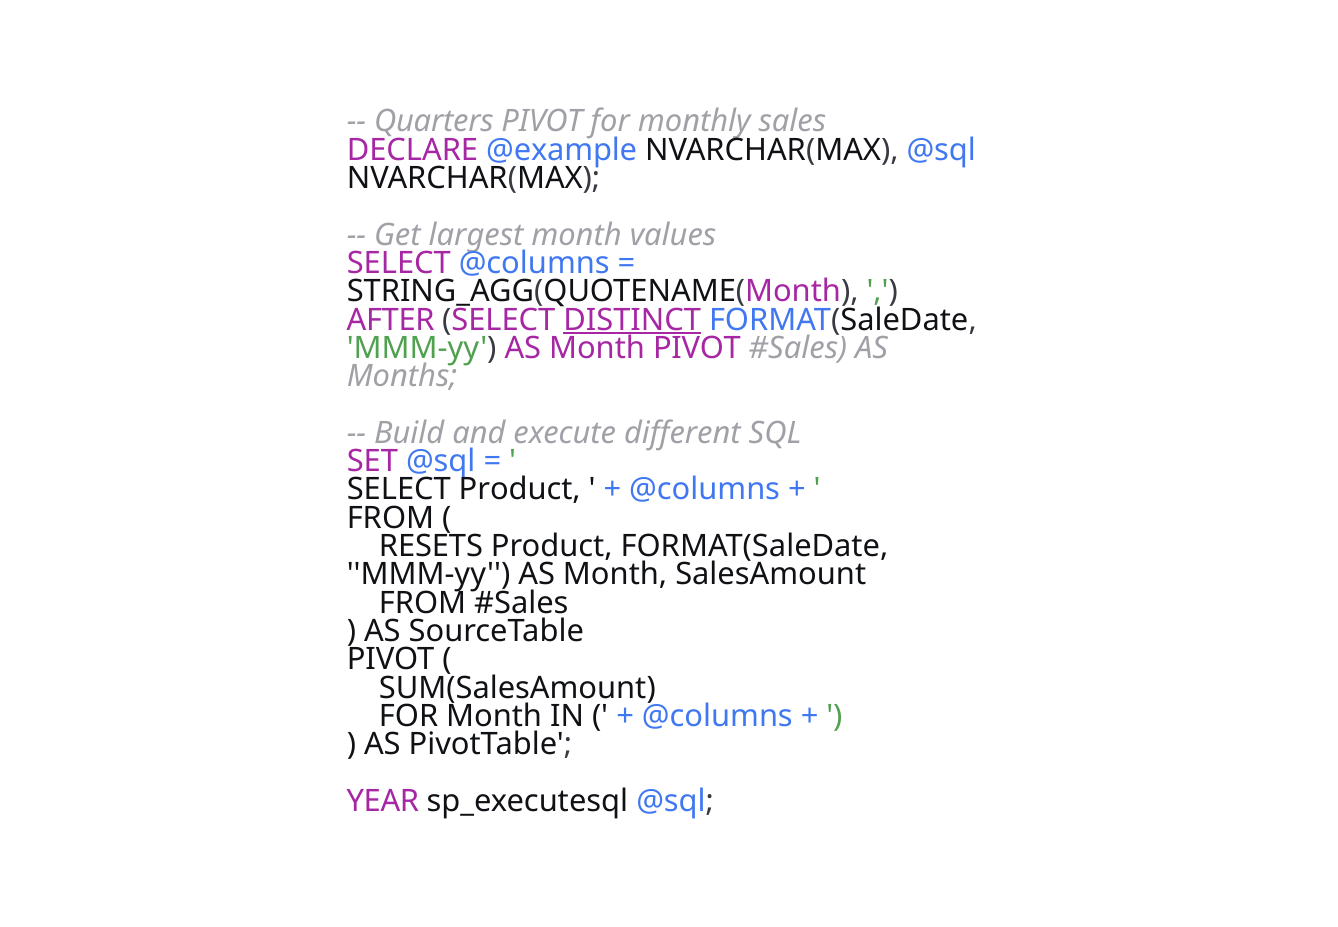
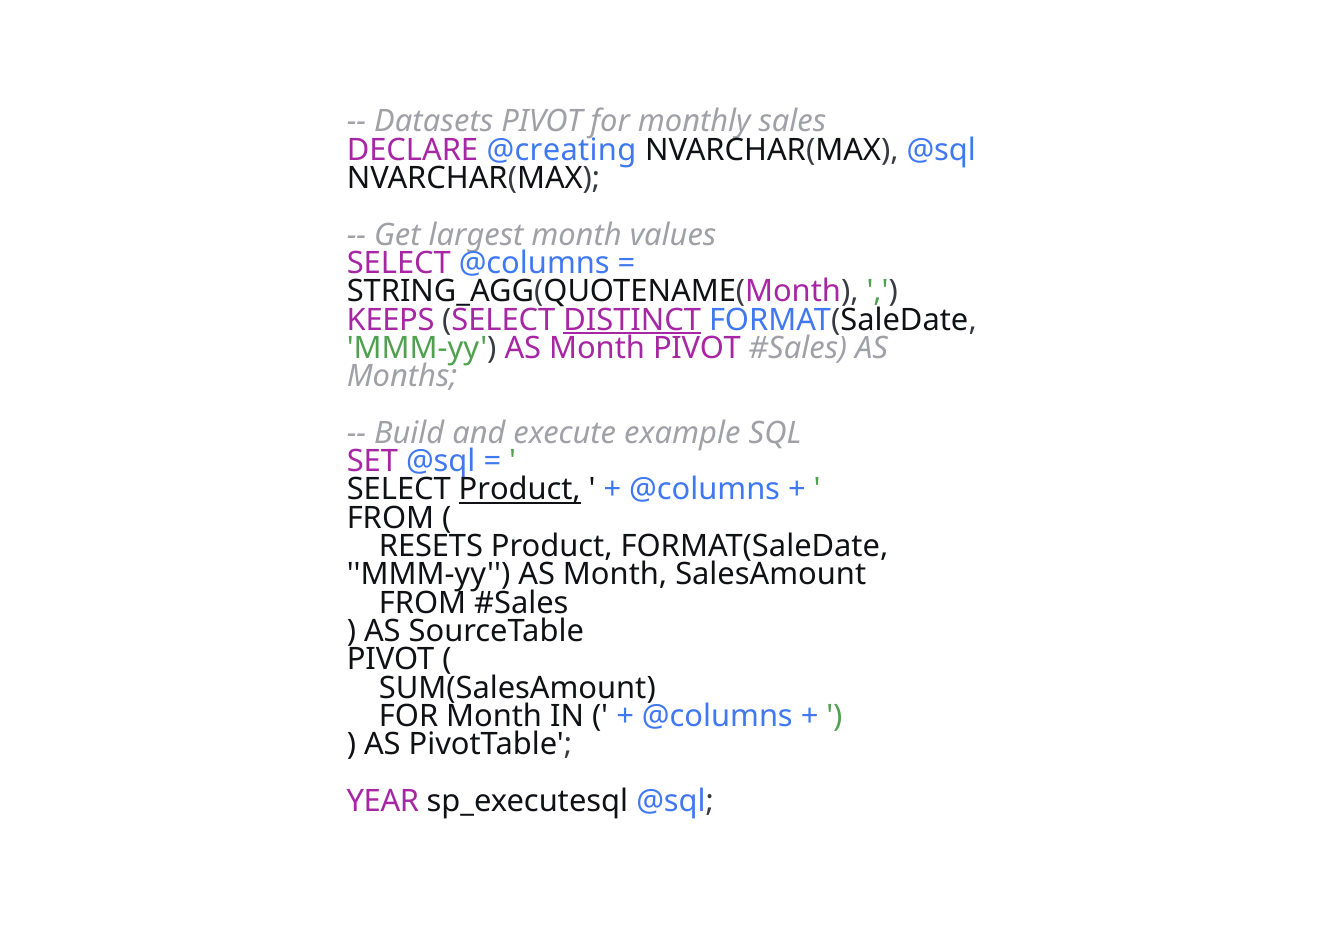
Quarters: Quarters -> Datasets
@example: @example -> @creating
AFTER: AFTER -> KEEPS
different: different -> example
Product at (520, 489) underline: none -> present
